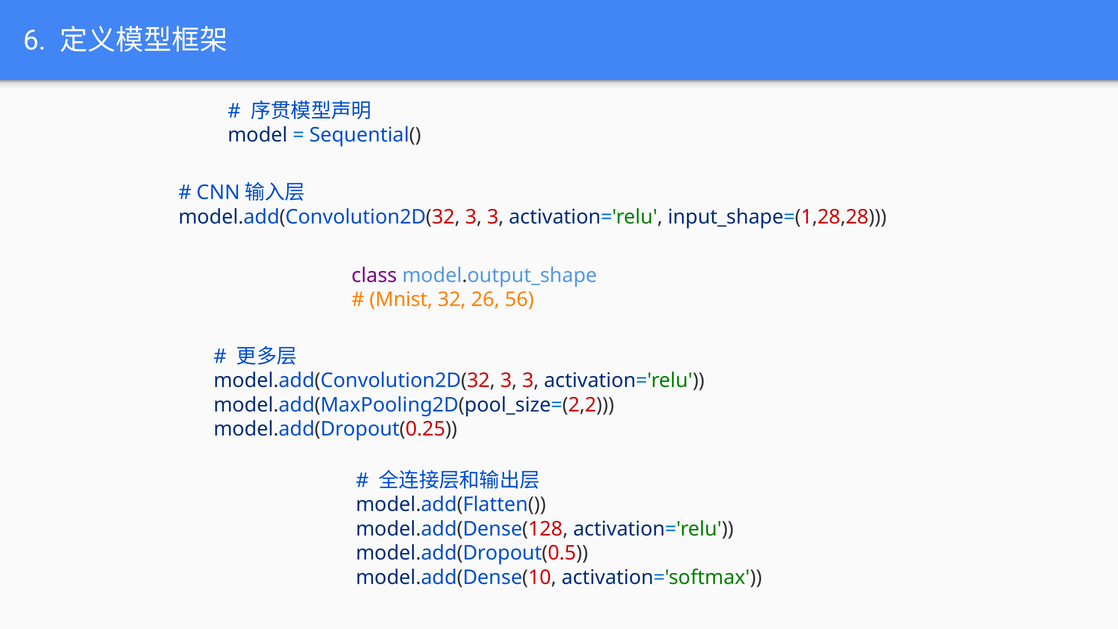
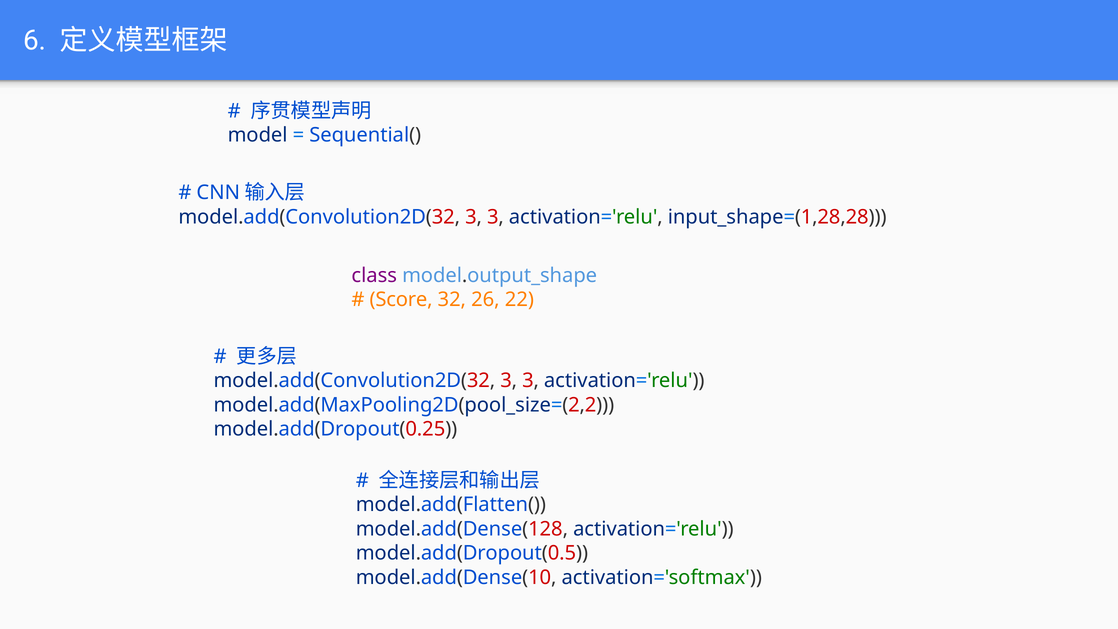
Mnist: Mnist -> Score
56: 56 -> 22
